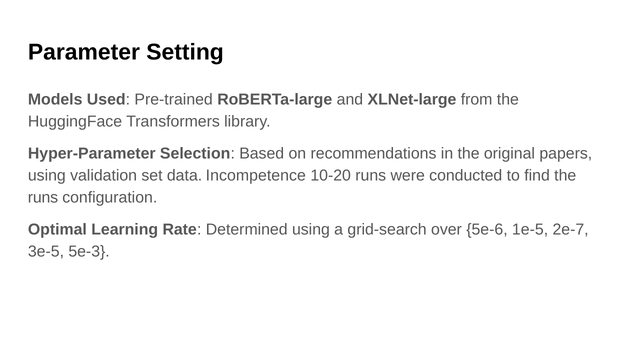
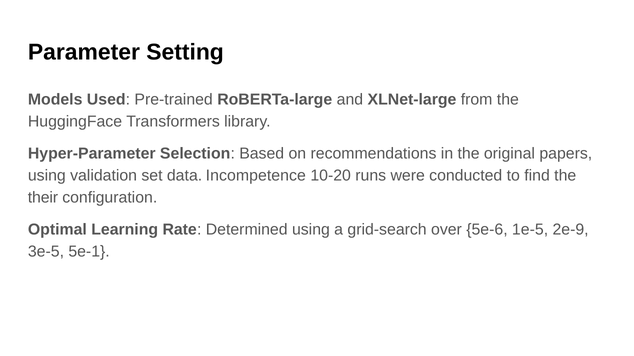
runs at (43, 198): runs -> their
2e-7: 2e-7 -> 2e-9
5e-3: 5e-3 -> 5e-1
